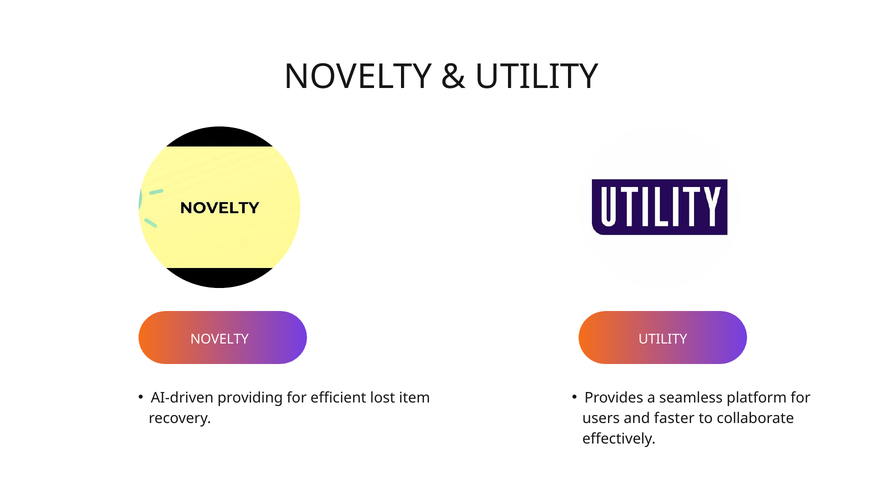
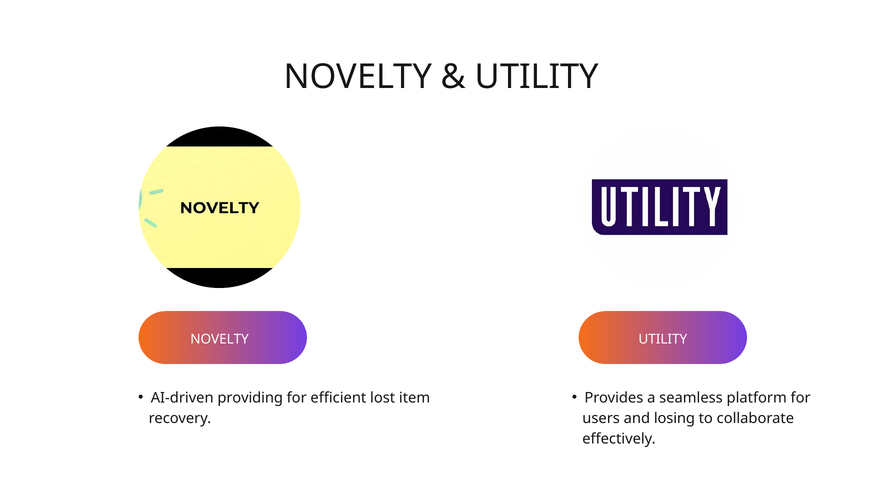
faster: faster -> losing
